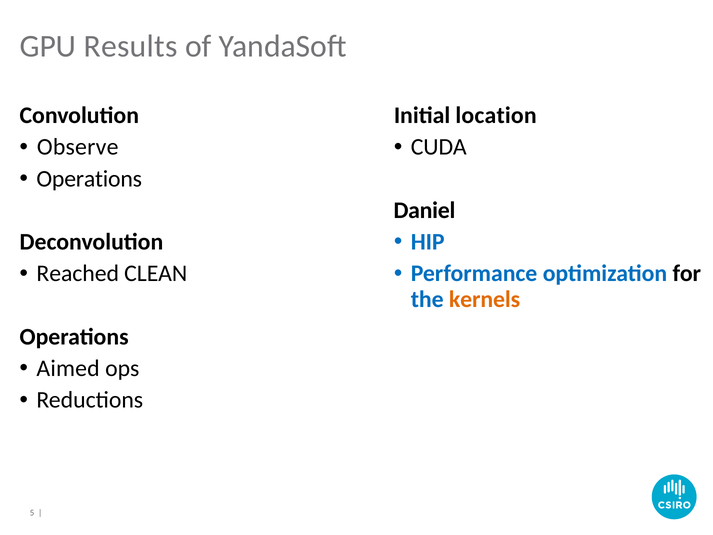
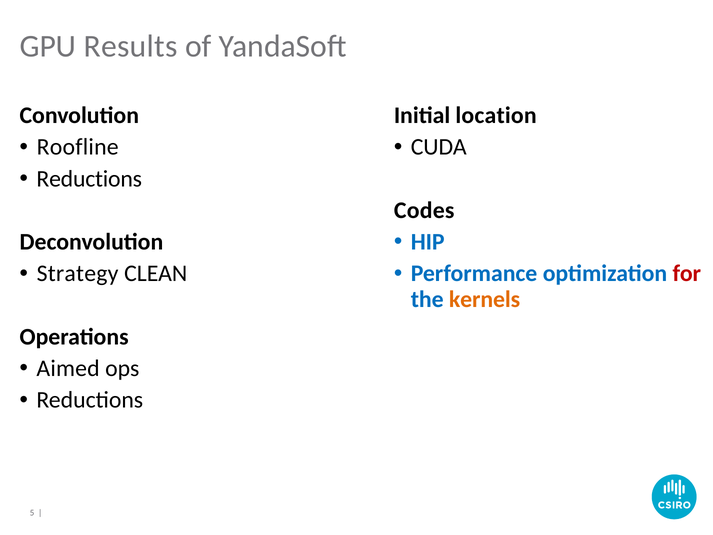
Observe: Observe -> Roofline
Operations at (89, 179): Operations -> Reductions
Daniel: Daniel -> Codes
Reached: Reached -> Strategy
for colour: black -> red
